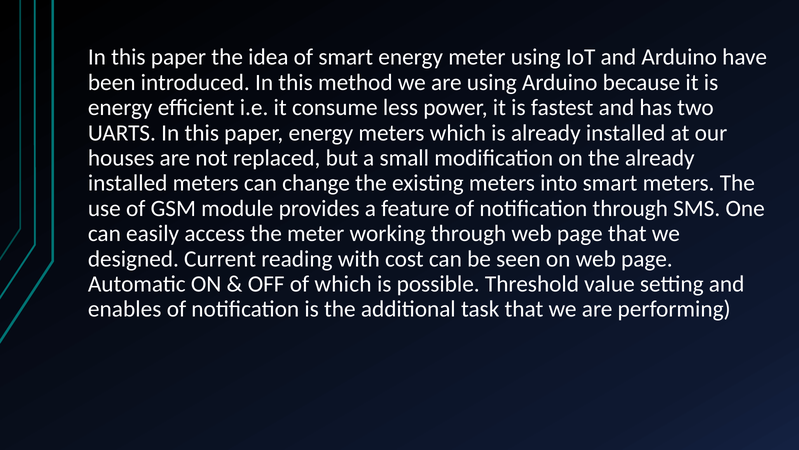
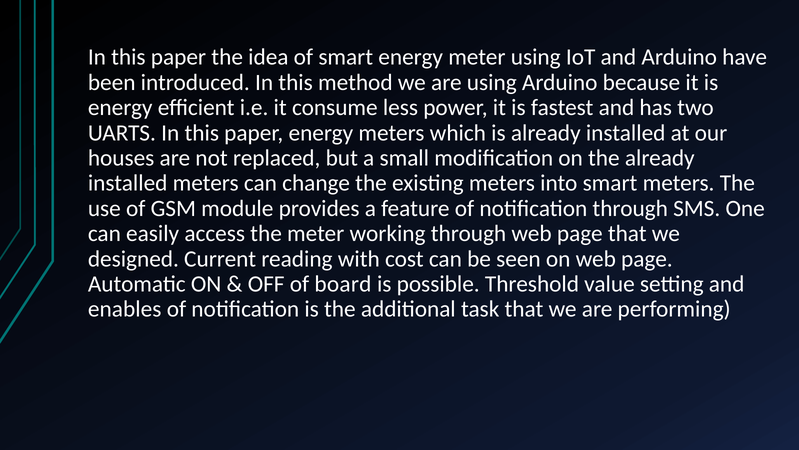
of which: which -> board
